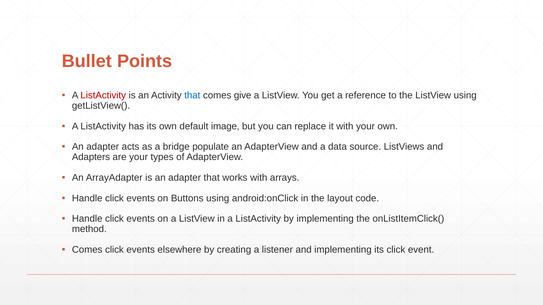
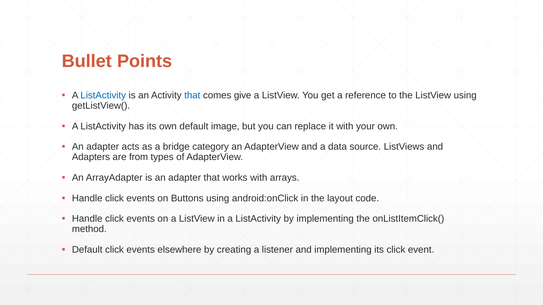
ListActivity at (103, 95) colour: red -> blue
populate: populate -> category
are your: your -> from
Comes at (87, 250): Comes -> Default
